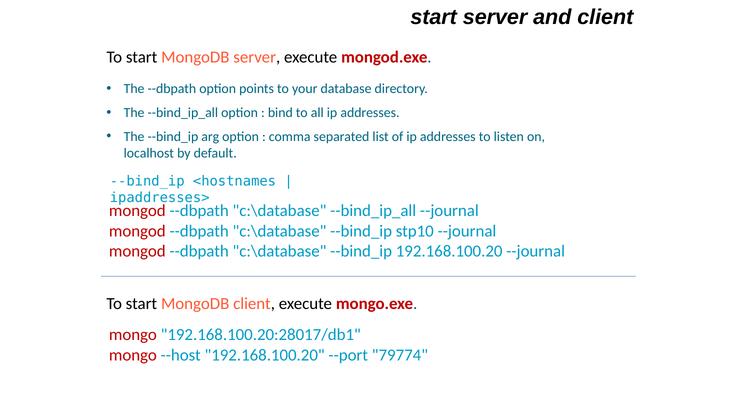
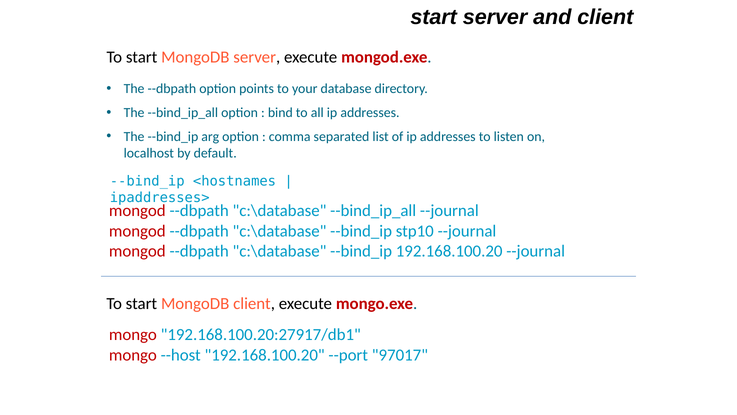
192.168.100.20:28017/db1: 192.168.100.20:28017/db1 -> 192.168.100.20:27917/db1
79774: 79774 -> 97017
